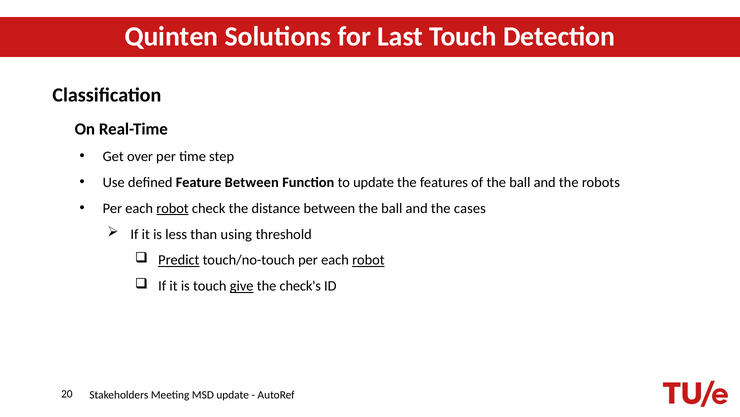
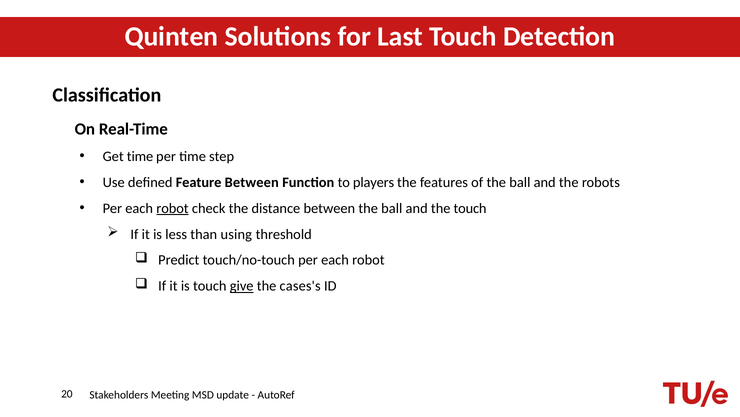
Get over: over -> time
to update: update -> players
the cases: cases -> touch
Predict underline: present -> none
robot at (368, 260) underline: present -> none
check's: check's -> cases's
